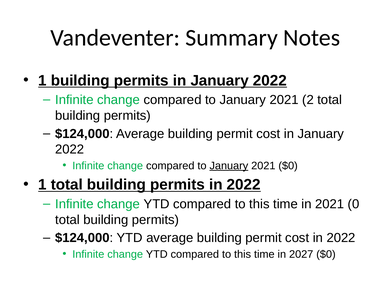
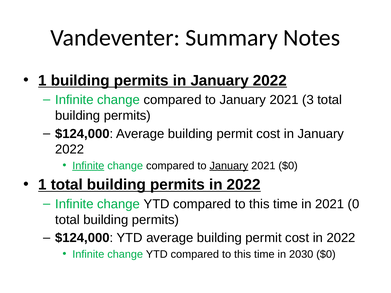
2: 2 -> 3
Infinite at (88, 166) underline: none -> present
2027: 2027 -> 2030
